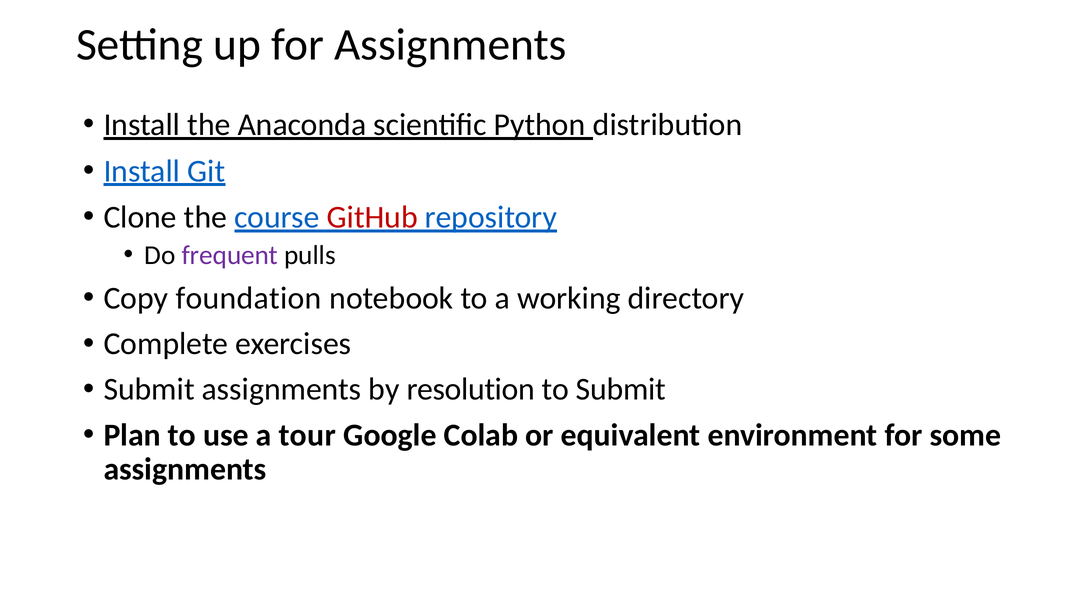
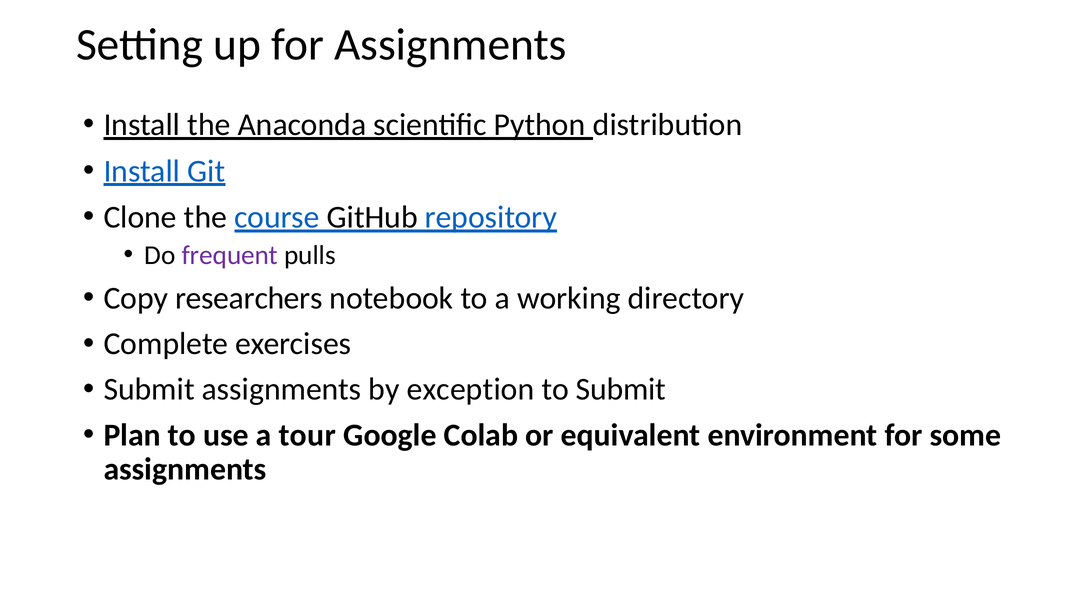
GitHub colour: red -> black
foundation: foundation -> researchers
resolution: resolution -> exception
